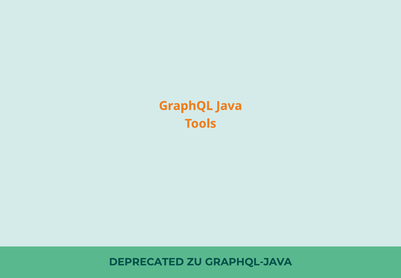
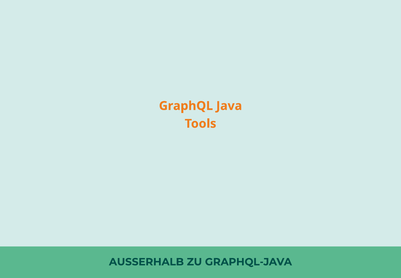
DEPRECATED: DEPRECATED -> AUSSERHALB
